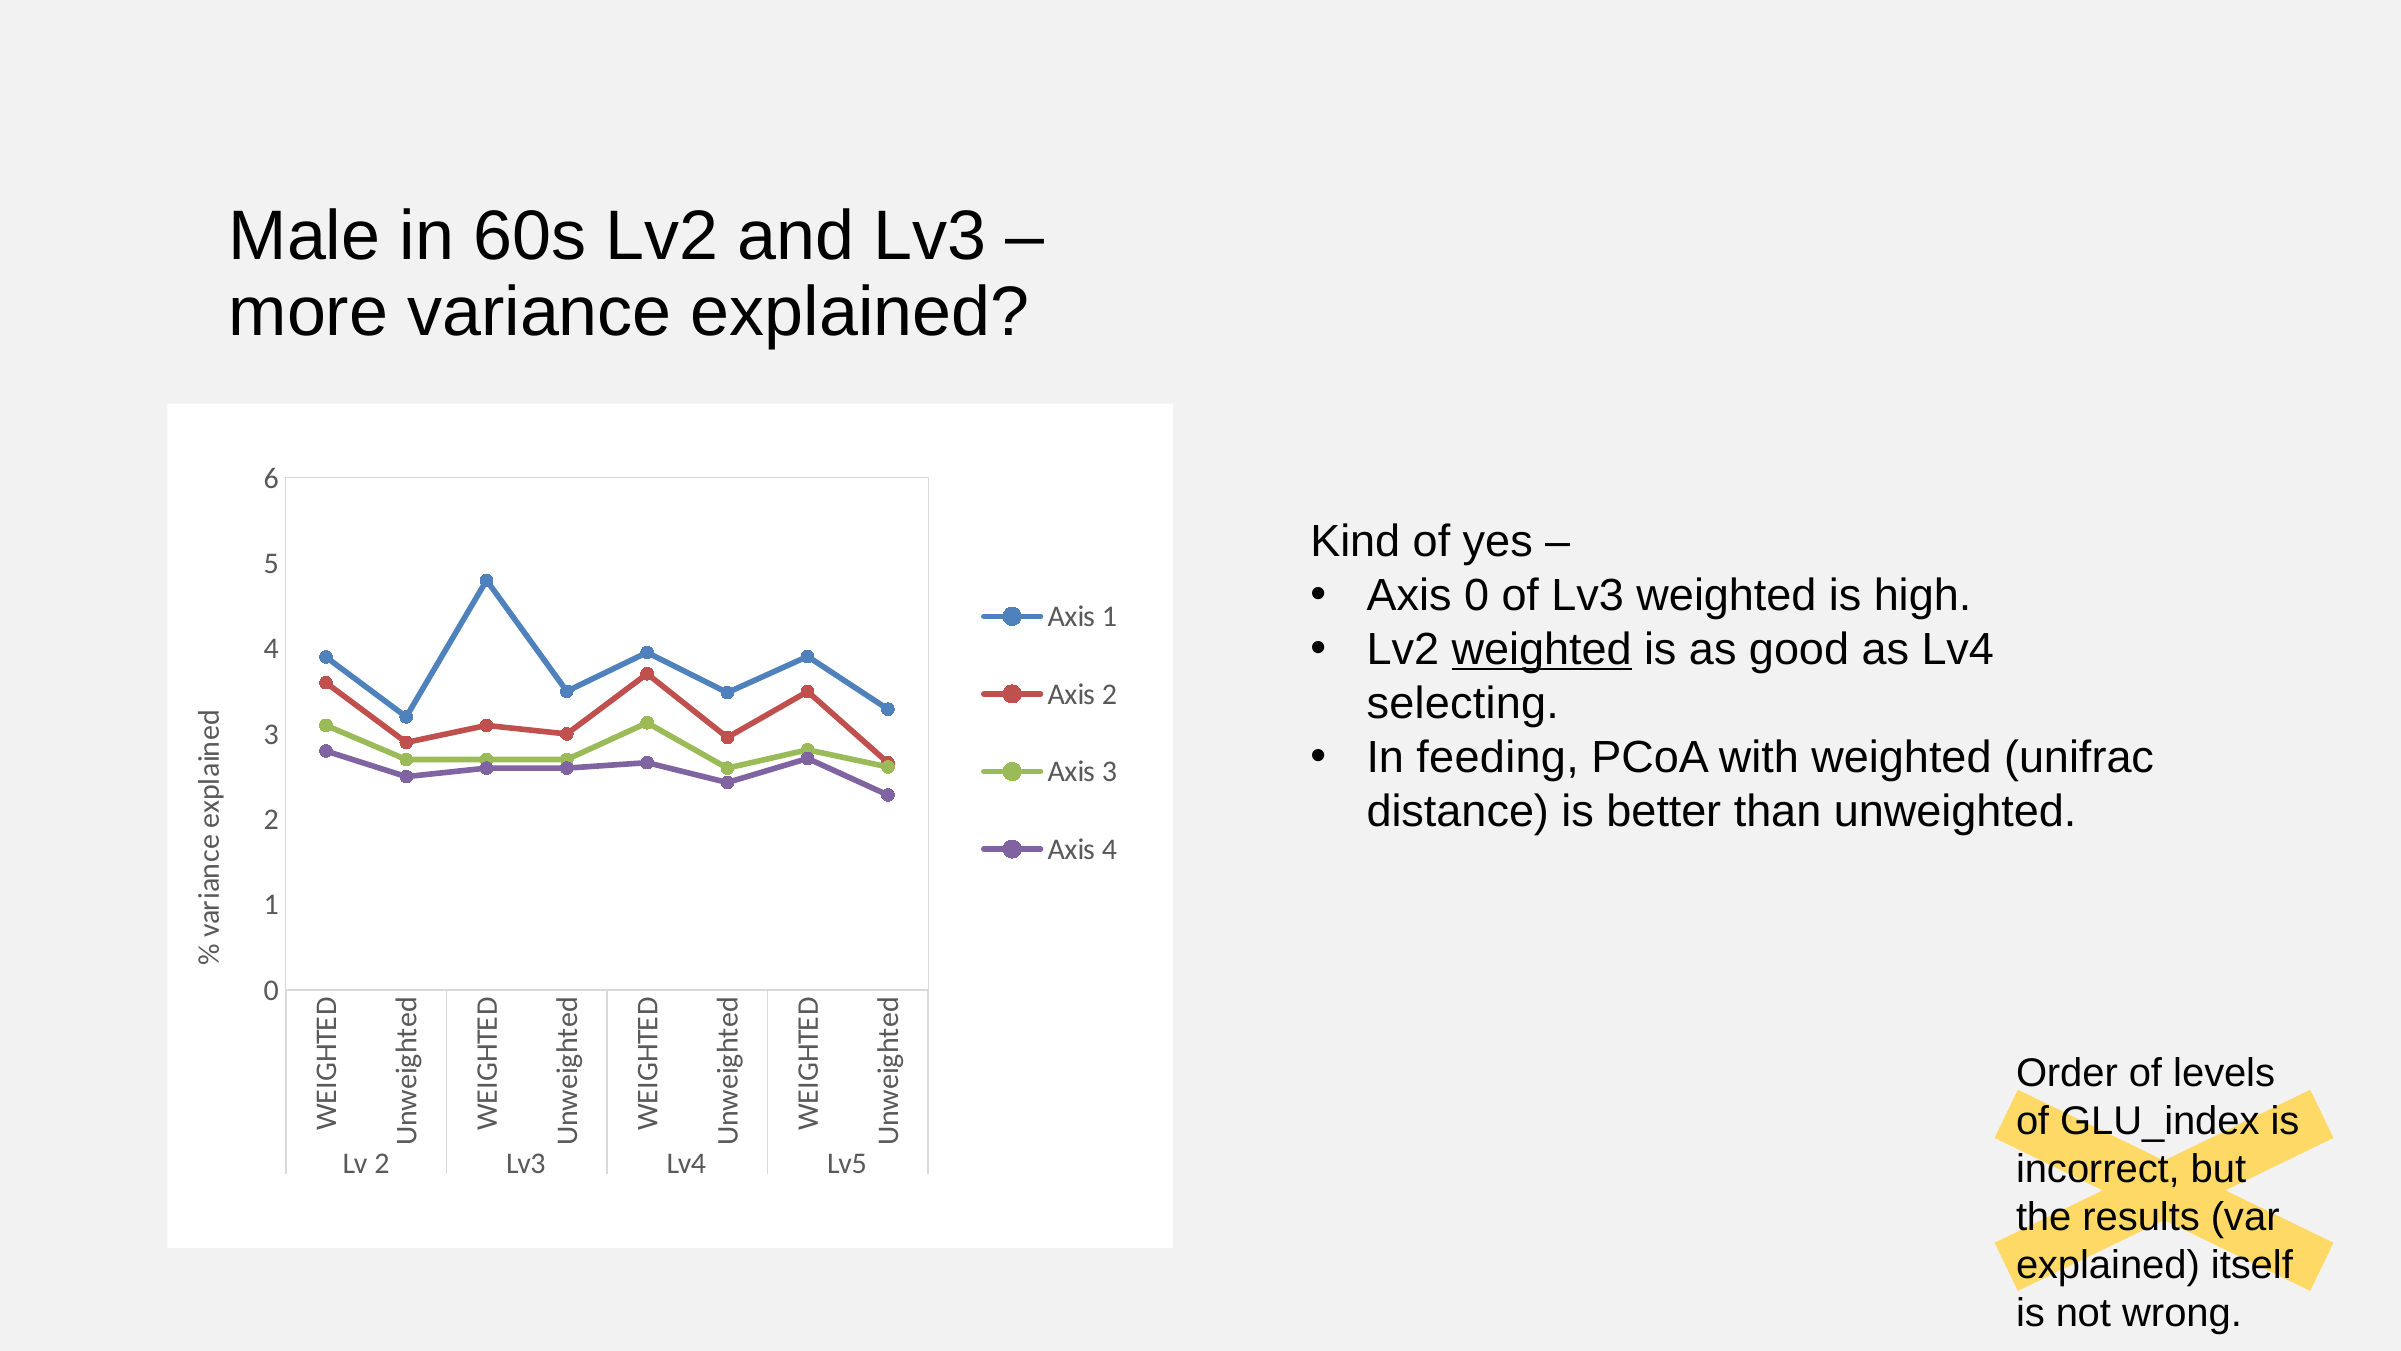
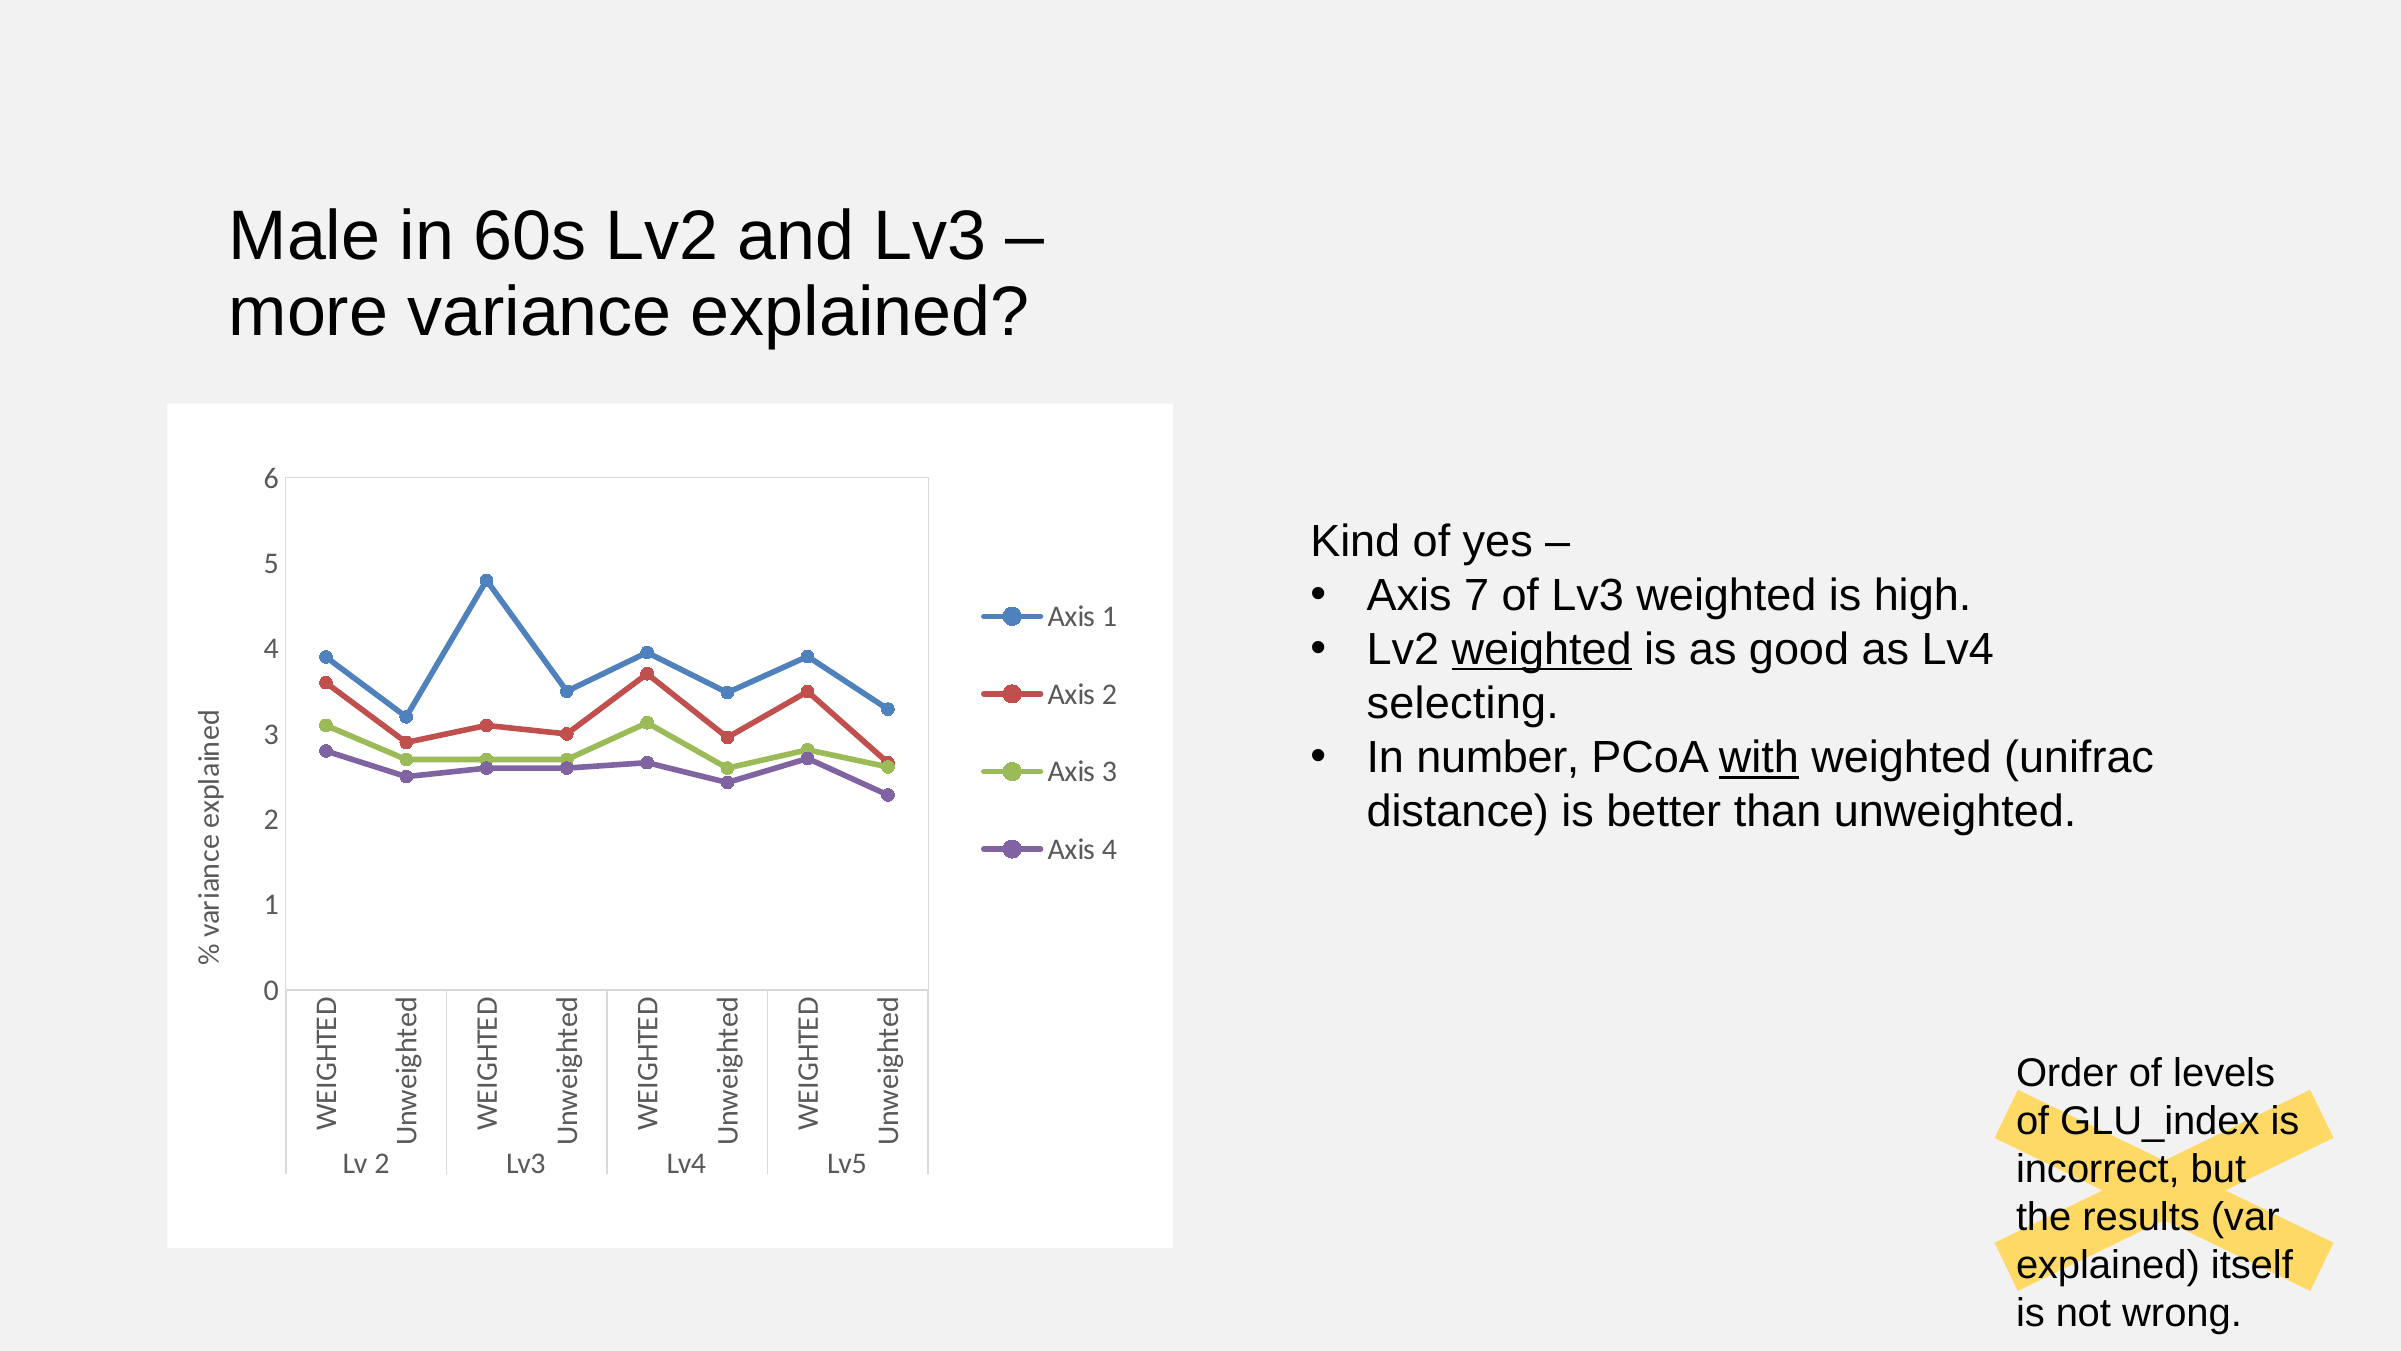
Axis 0: 0 -> 7
feeding: feeding -> number
with underline: none -> present
